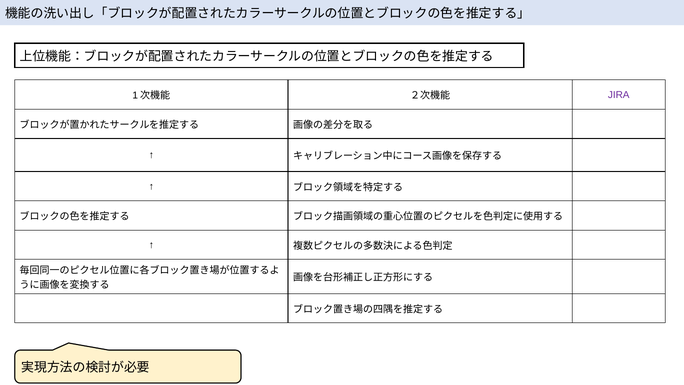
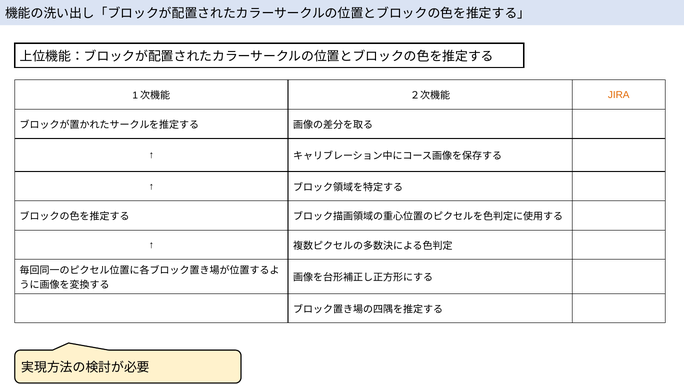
JIRA colour: purple -> orange
